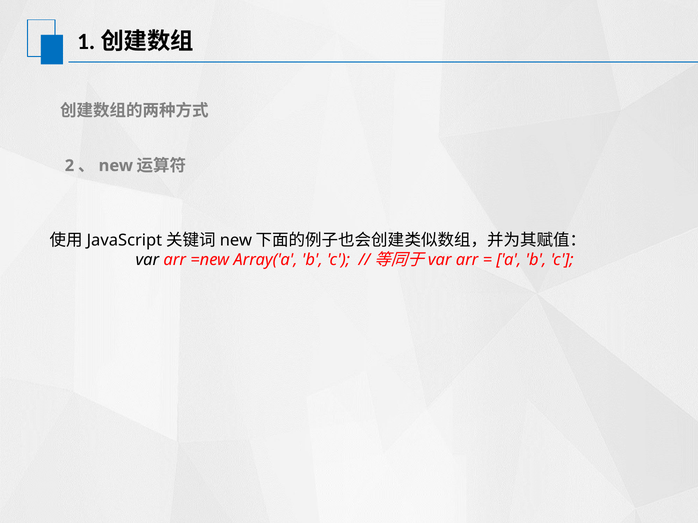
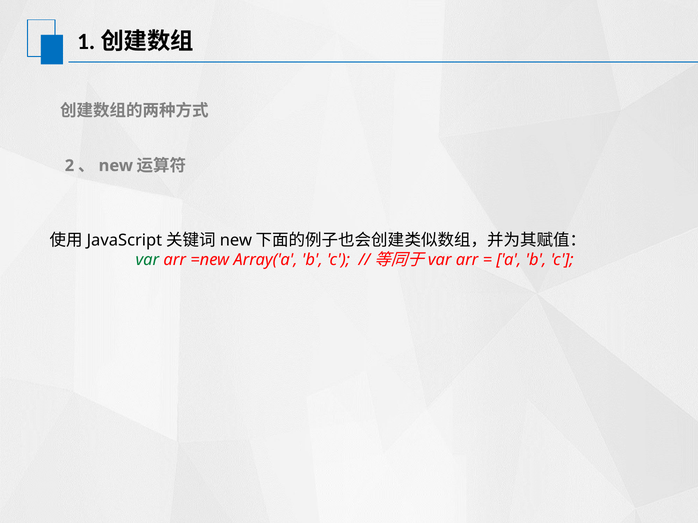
var colour: black -> green
